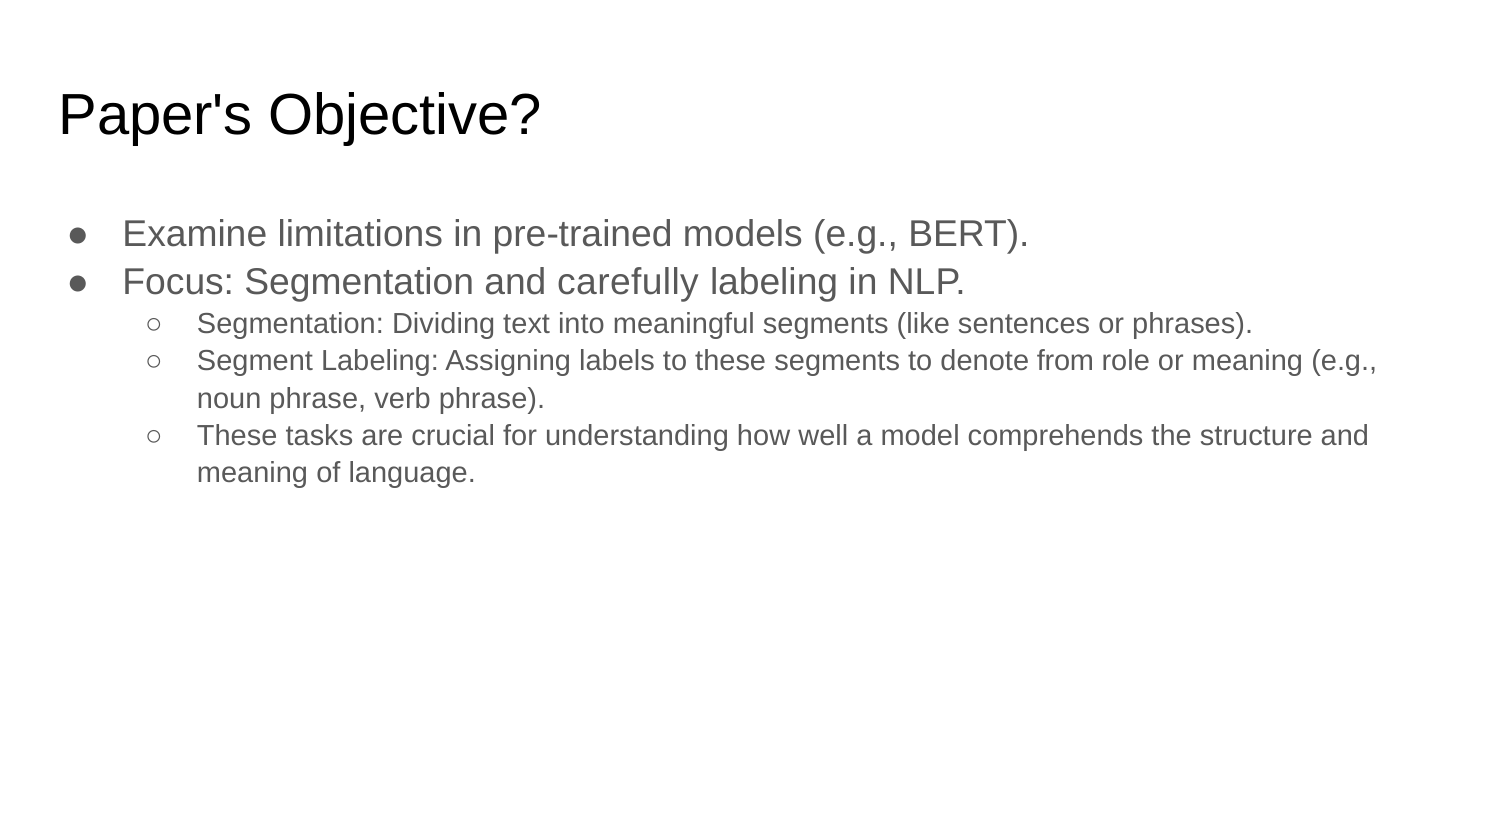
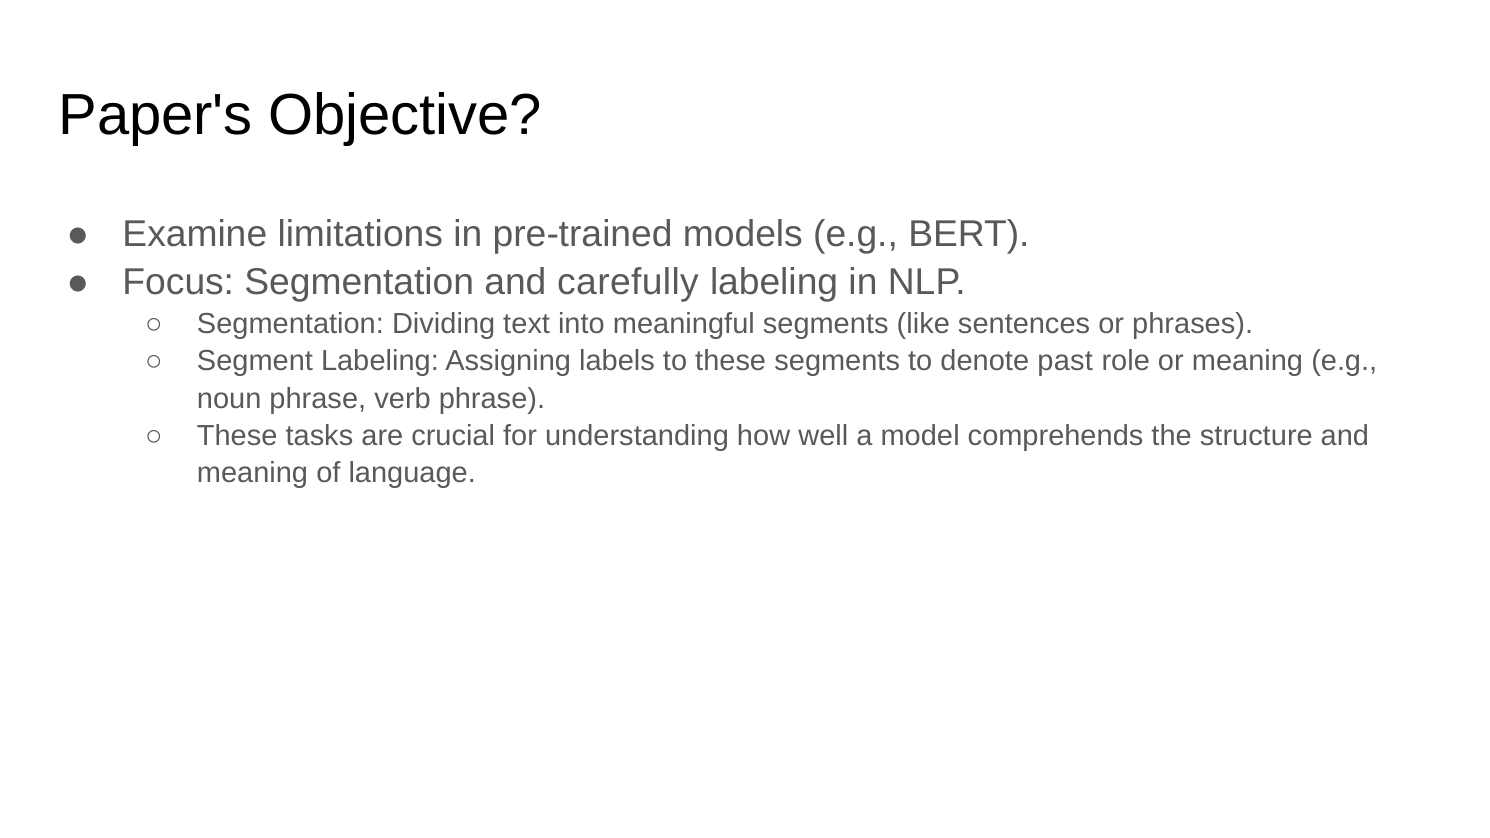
from: from -> past
